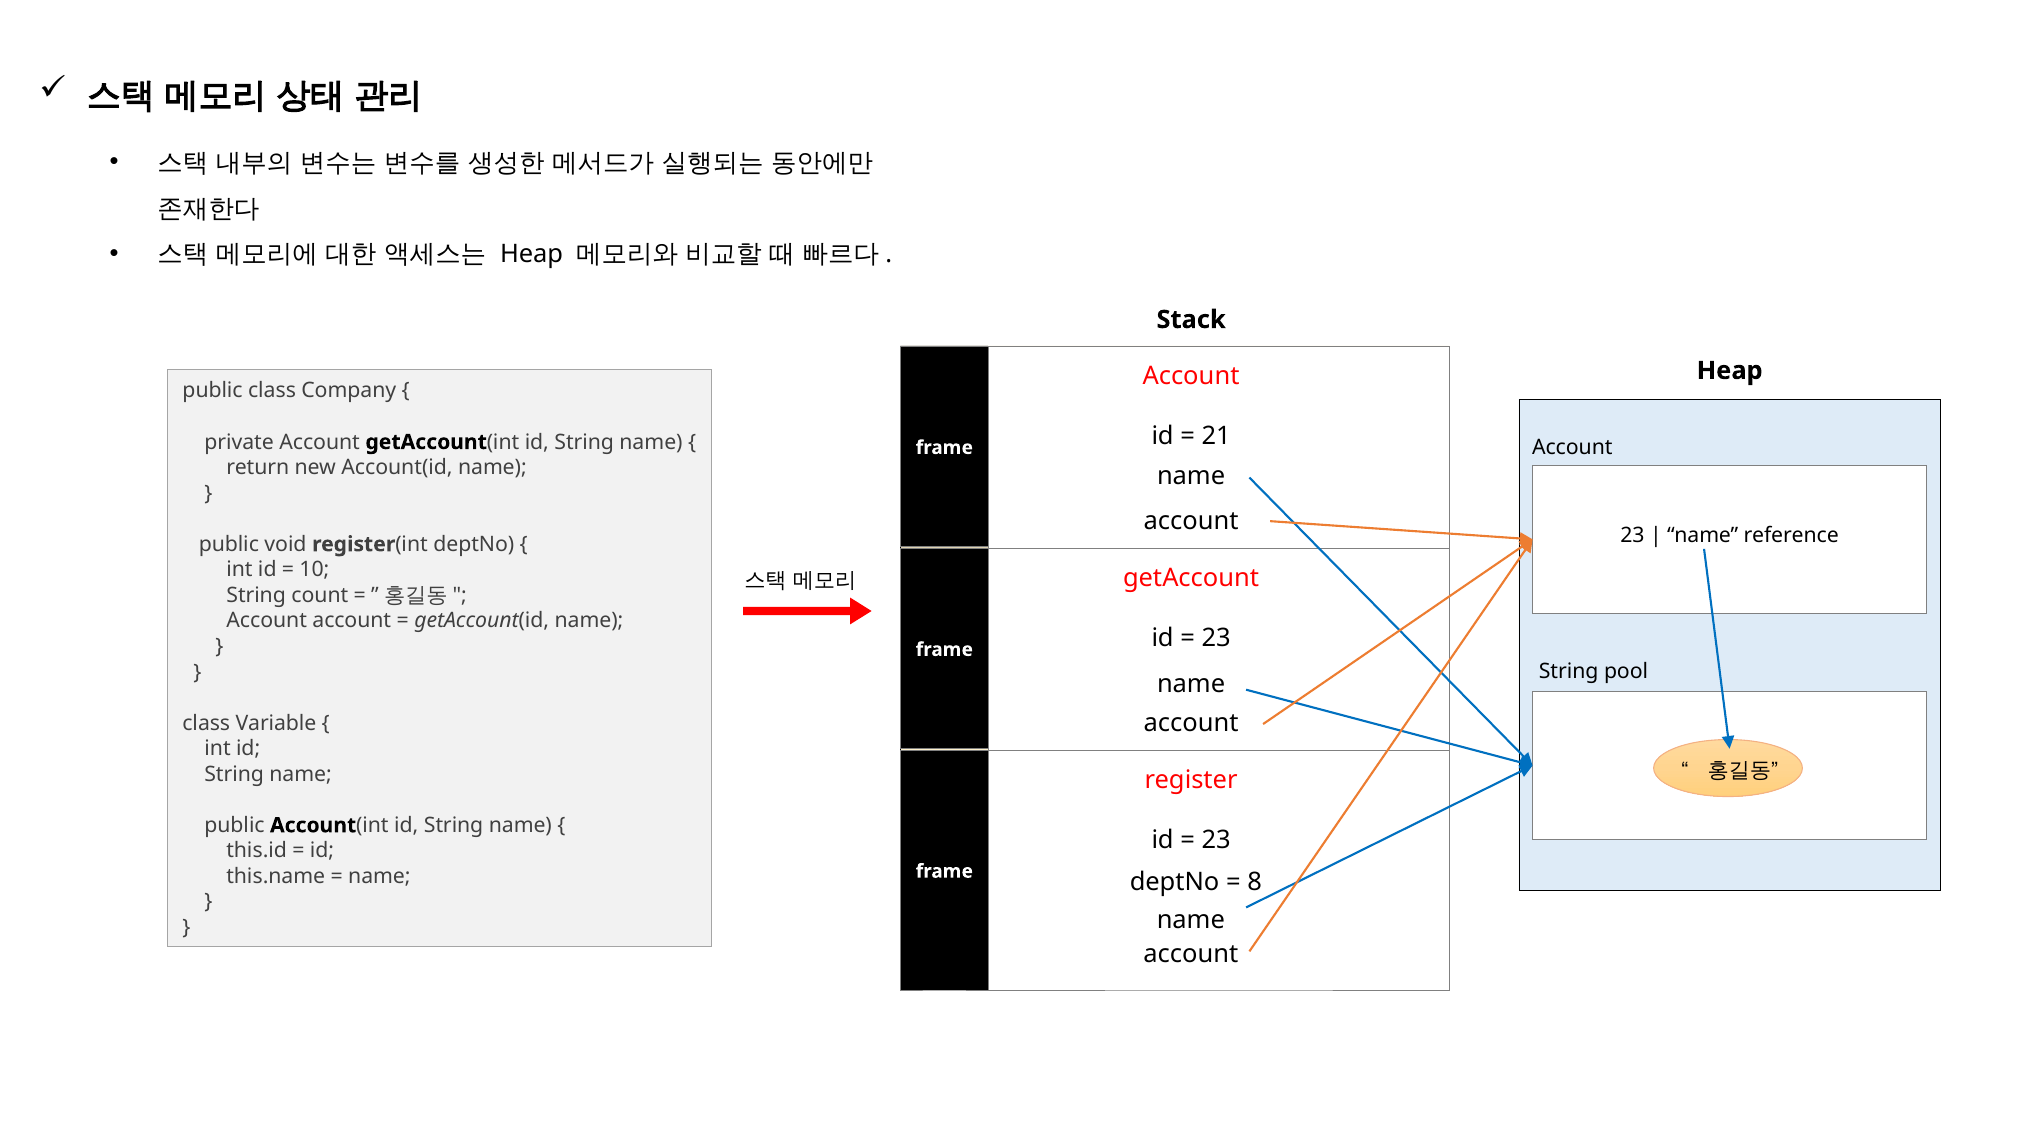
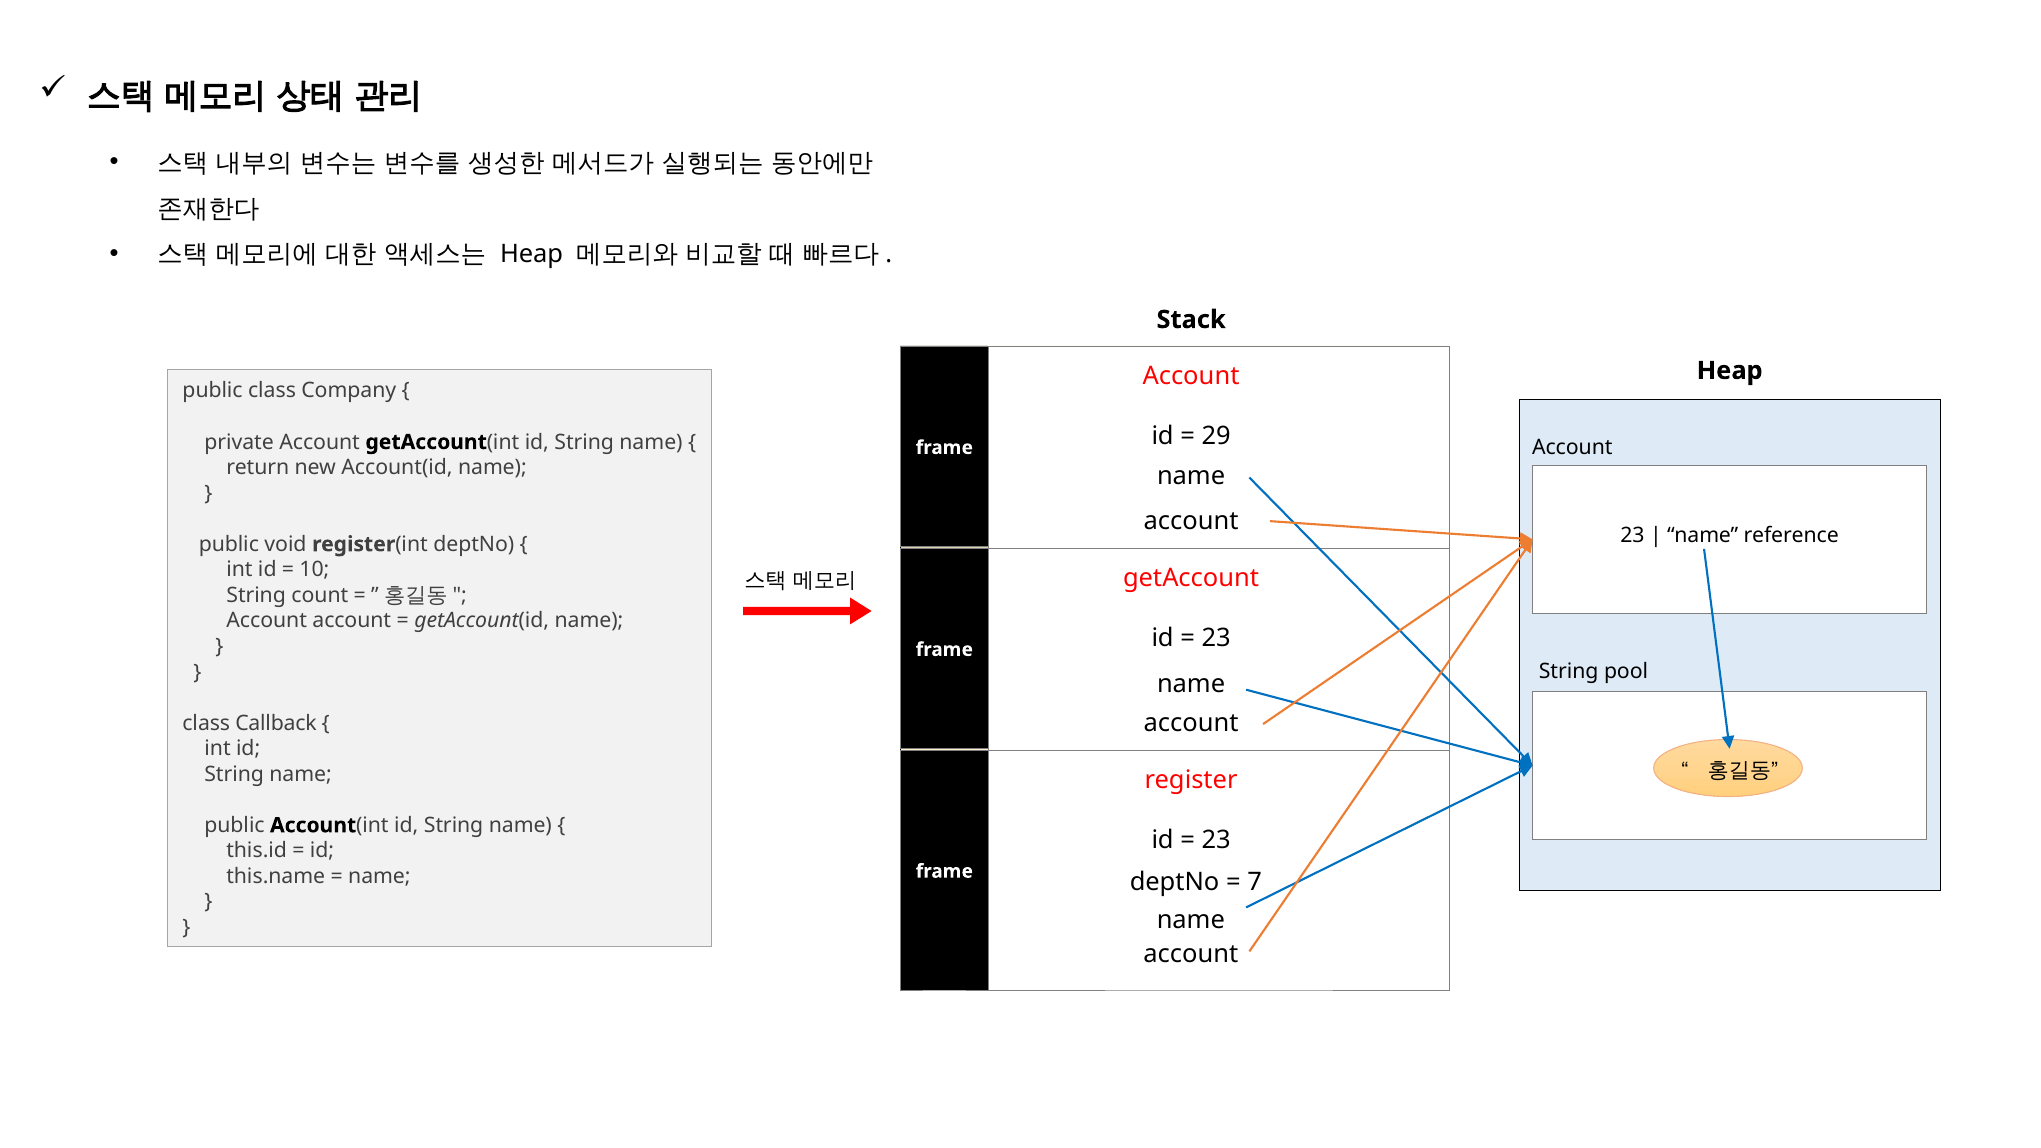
21: 21 -> 29
Variable: Variable -> Callback
8: 8 -> 7
